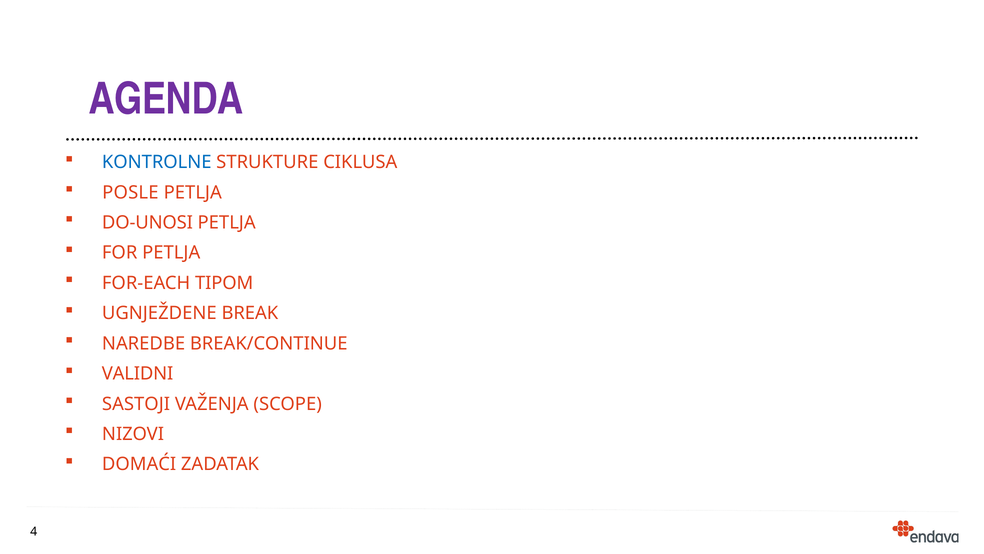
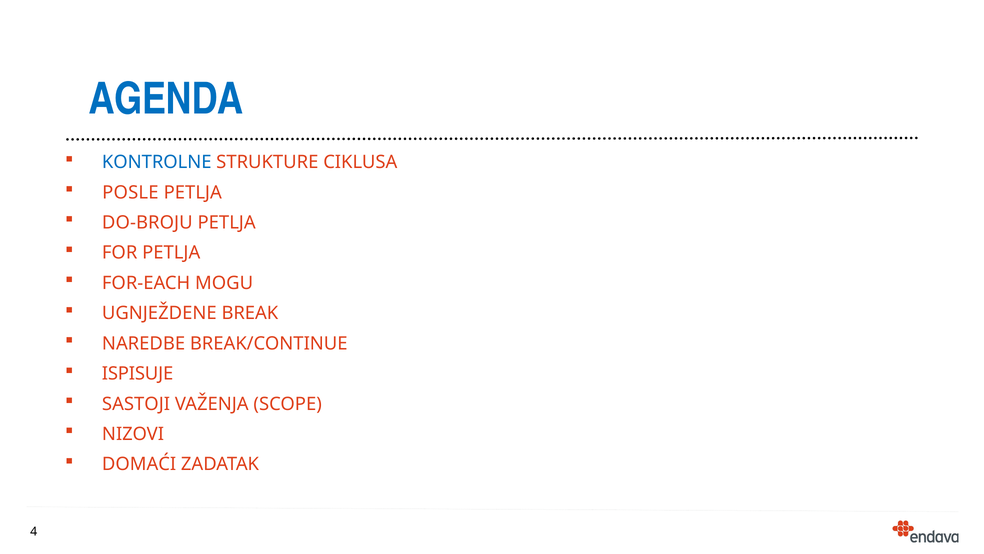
AGENDA colour: purple -> blue
DO-UNOSI: DO-UNOSI -> DO-BROJU
TIPOM: TIPOM -> MOGU
VALIDNI: VALIDNI -> ISPISUJE
